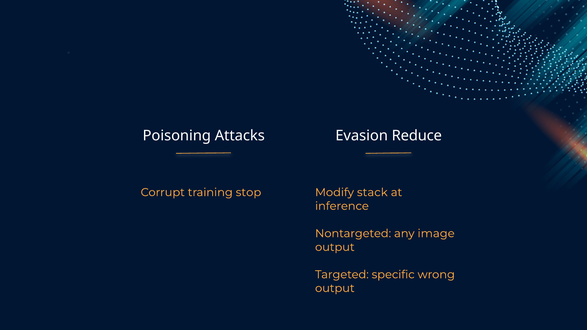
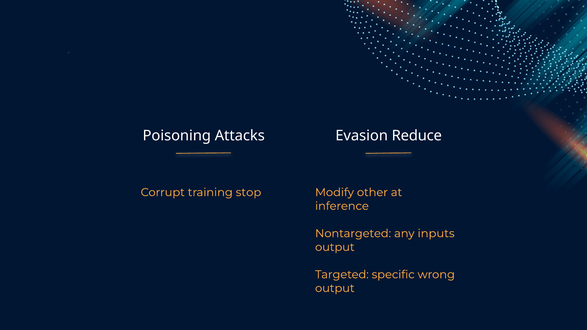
stack: stack -> other
image: image -> inputs
